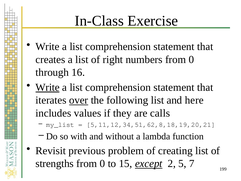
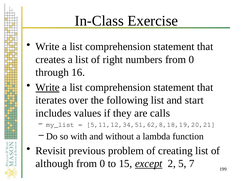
over underline: present -> none
here: here -> start
strengths: strengths -> although
